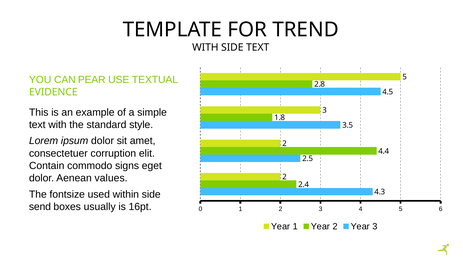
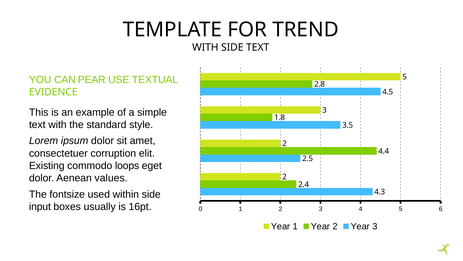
Contain: Contain -> Existing
signs: signs -> loops
send: send -> input
